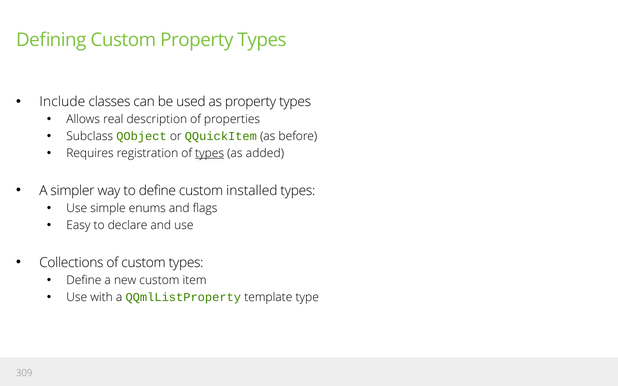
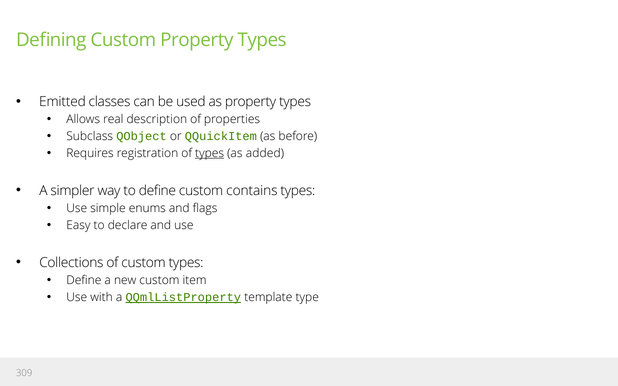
Include: Include -> Emitted
installed: installed -> contains
QQmlListProperty underline: none -> present
